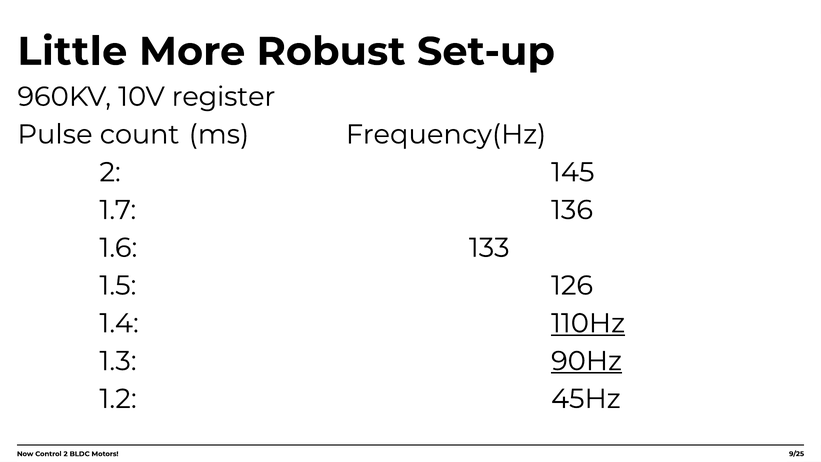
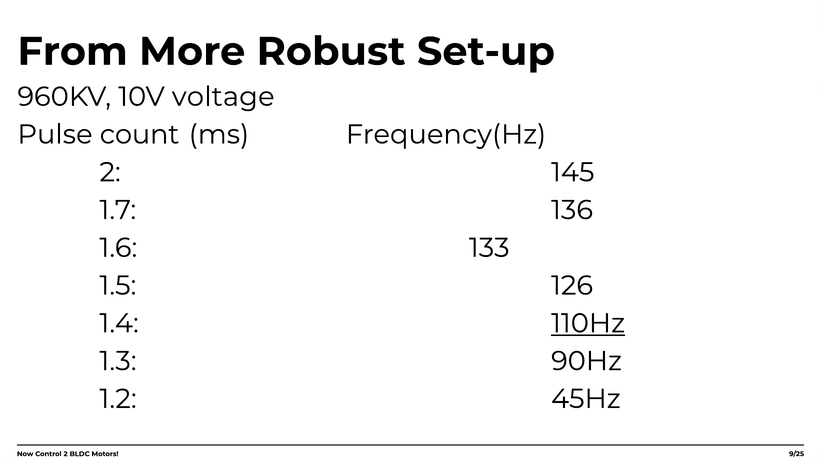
Little: Little -> From
register: register -> voltage
90Hz underline: present -> none
